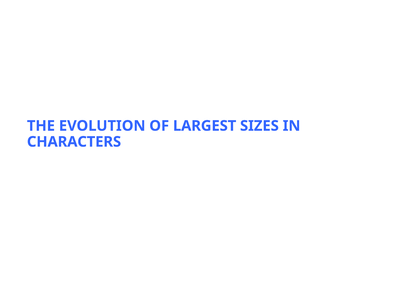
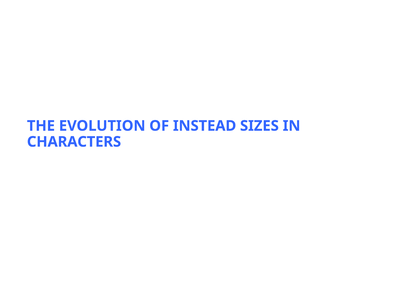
LARGEST: LARGEST -> INSTEAD
